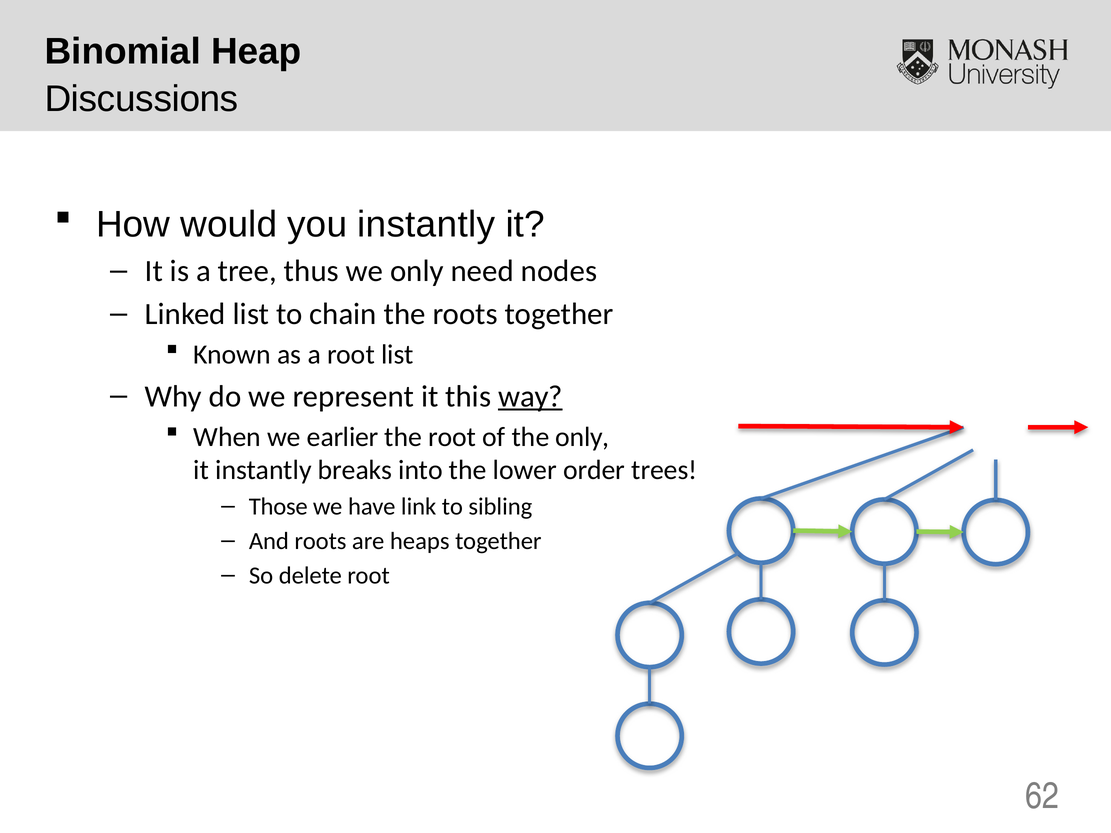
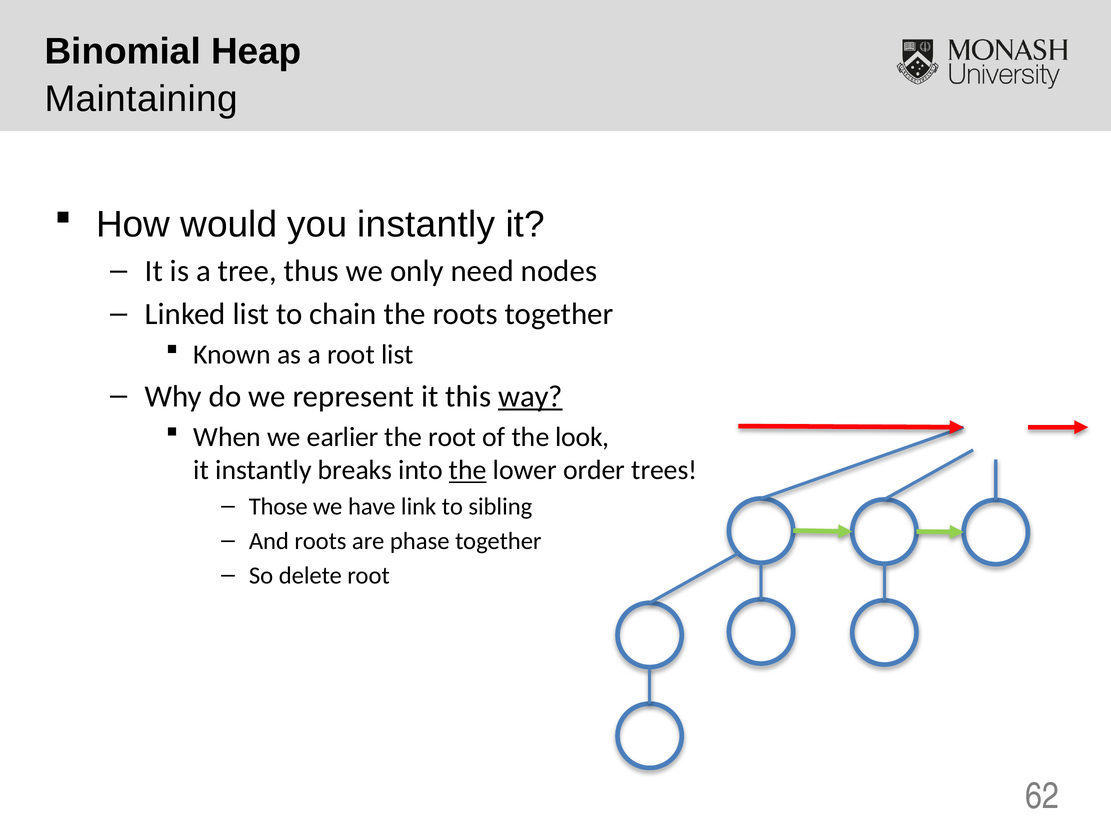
Discussions: Discussions -> Maintaining
the only: only -> look
the at (468, 470) underline: none -> present
heaps: heaps -> phase
